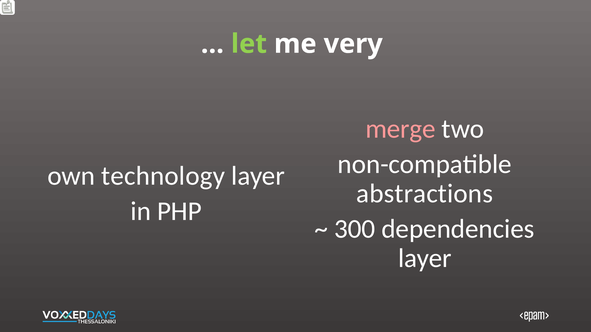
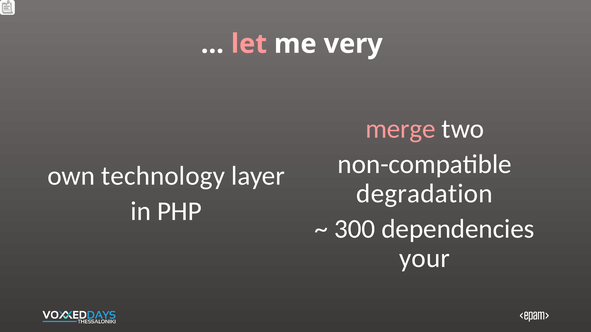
let colour: light green -> pink
abstractions: abstractions -> degradation
layer at (425, 258): layer -> your
